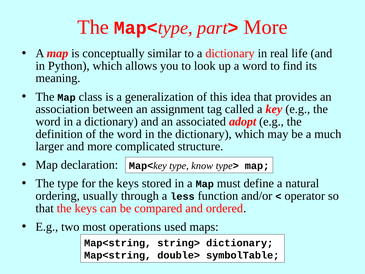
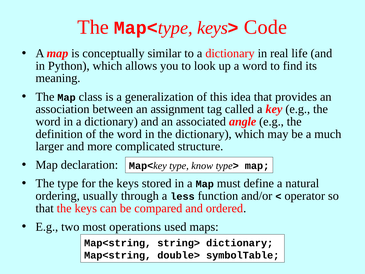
type part: part -> keys
More at (266, 27): More -> Code
adopt: adopt -> angle
